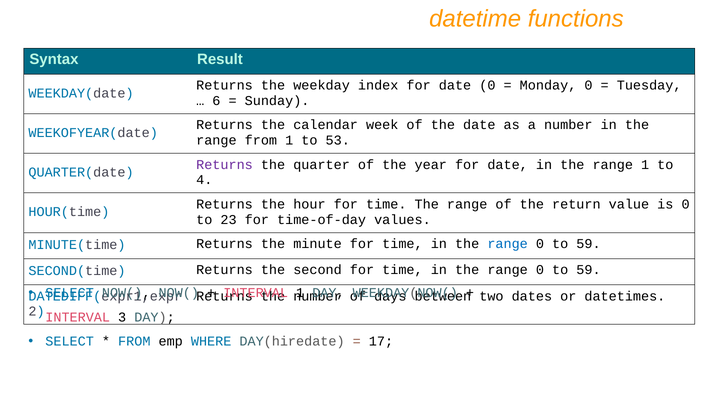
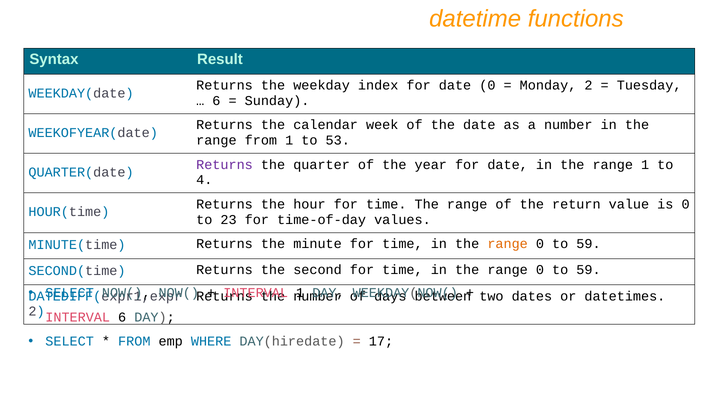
Monday 0: 0 -> 2
range at (508, 244) colour: blue -> orange
INTERVAL 3: 3 -> 6
